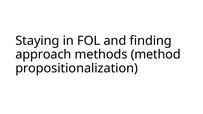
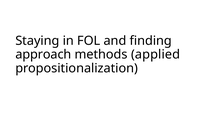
method: method -> applied
